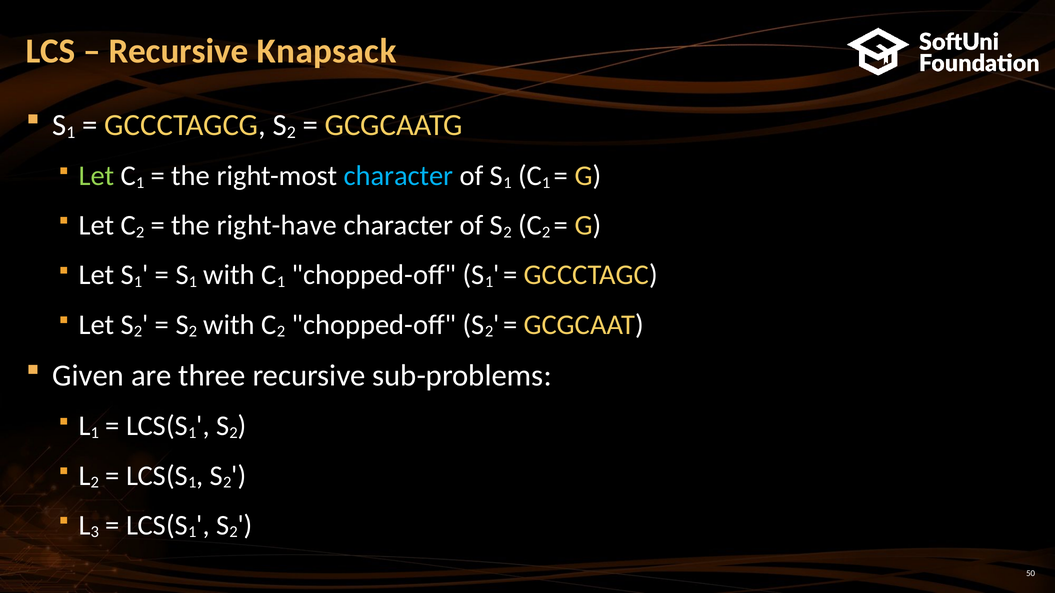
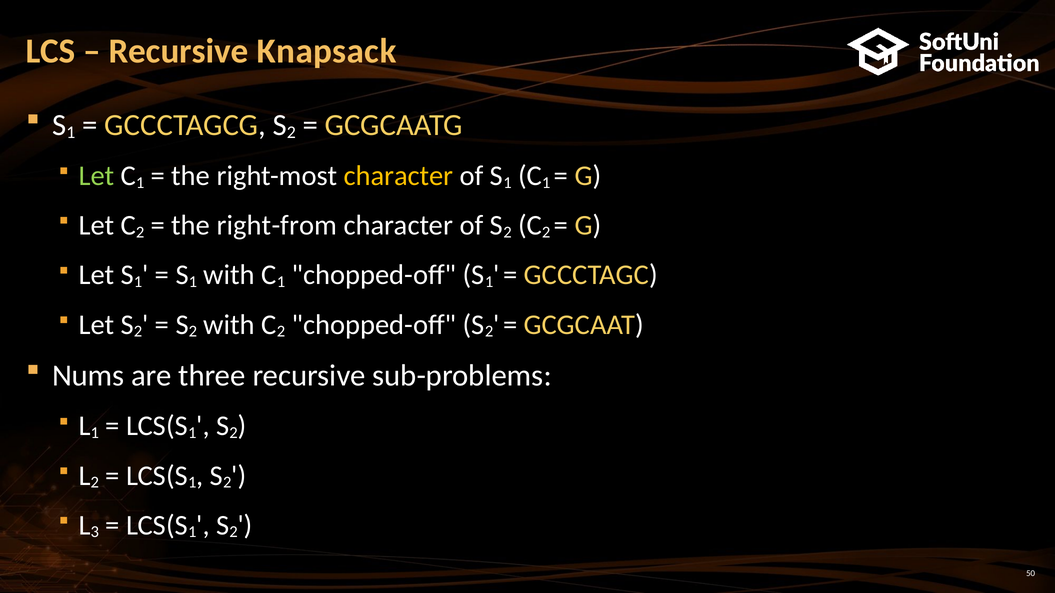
character at (398, 176) colour: light blue -> yellow
right-have: right-have -> right-from
Given: Given -> Nums
